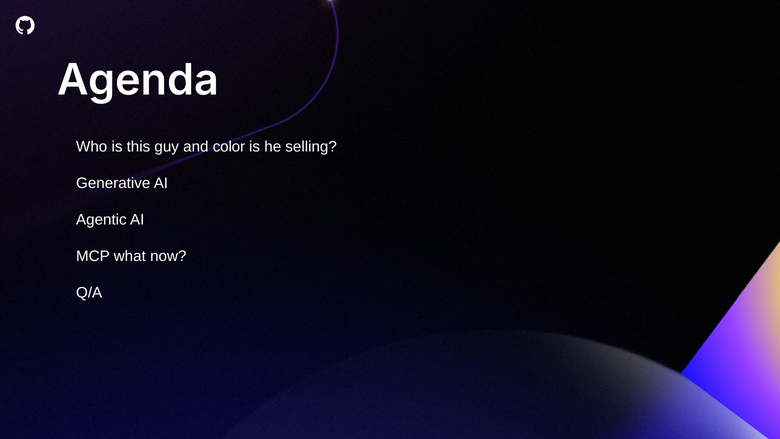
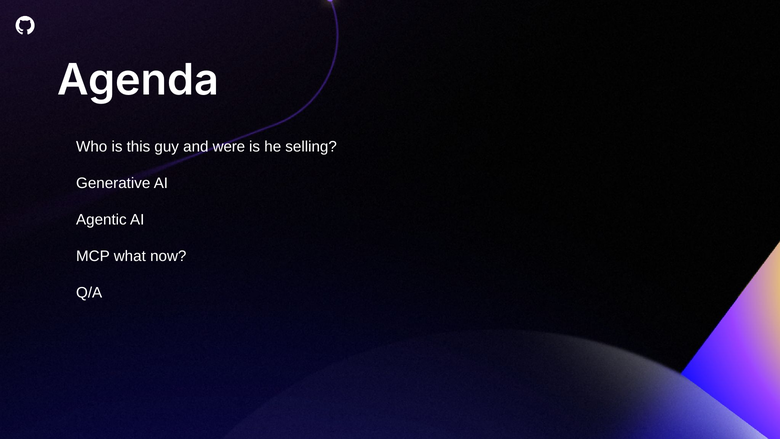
color: color -> were
